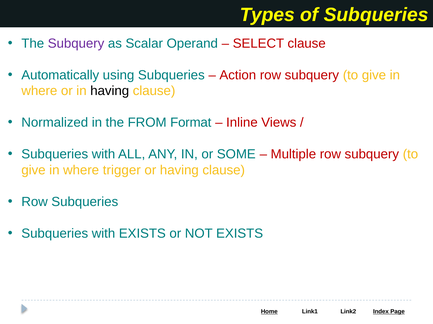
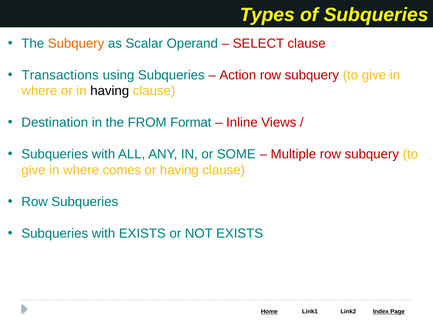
Subquery at (76, 43) colour: purple -> orange
Automatically: Automatically -> Transactions
Normalized: Normalized -> Destination
trigger: trigger -> comes
